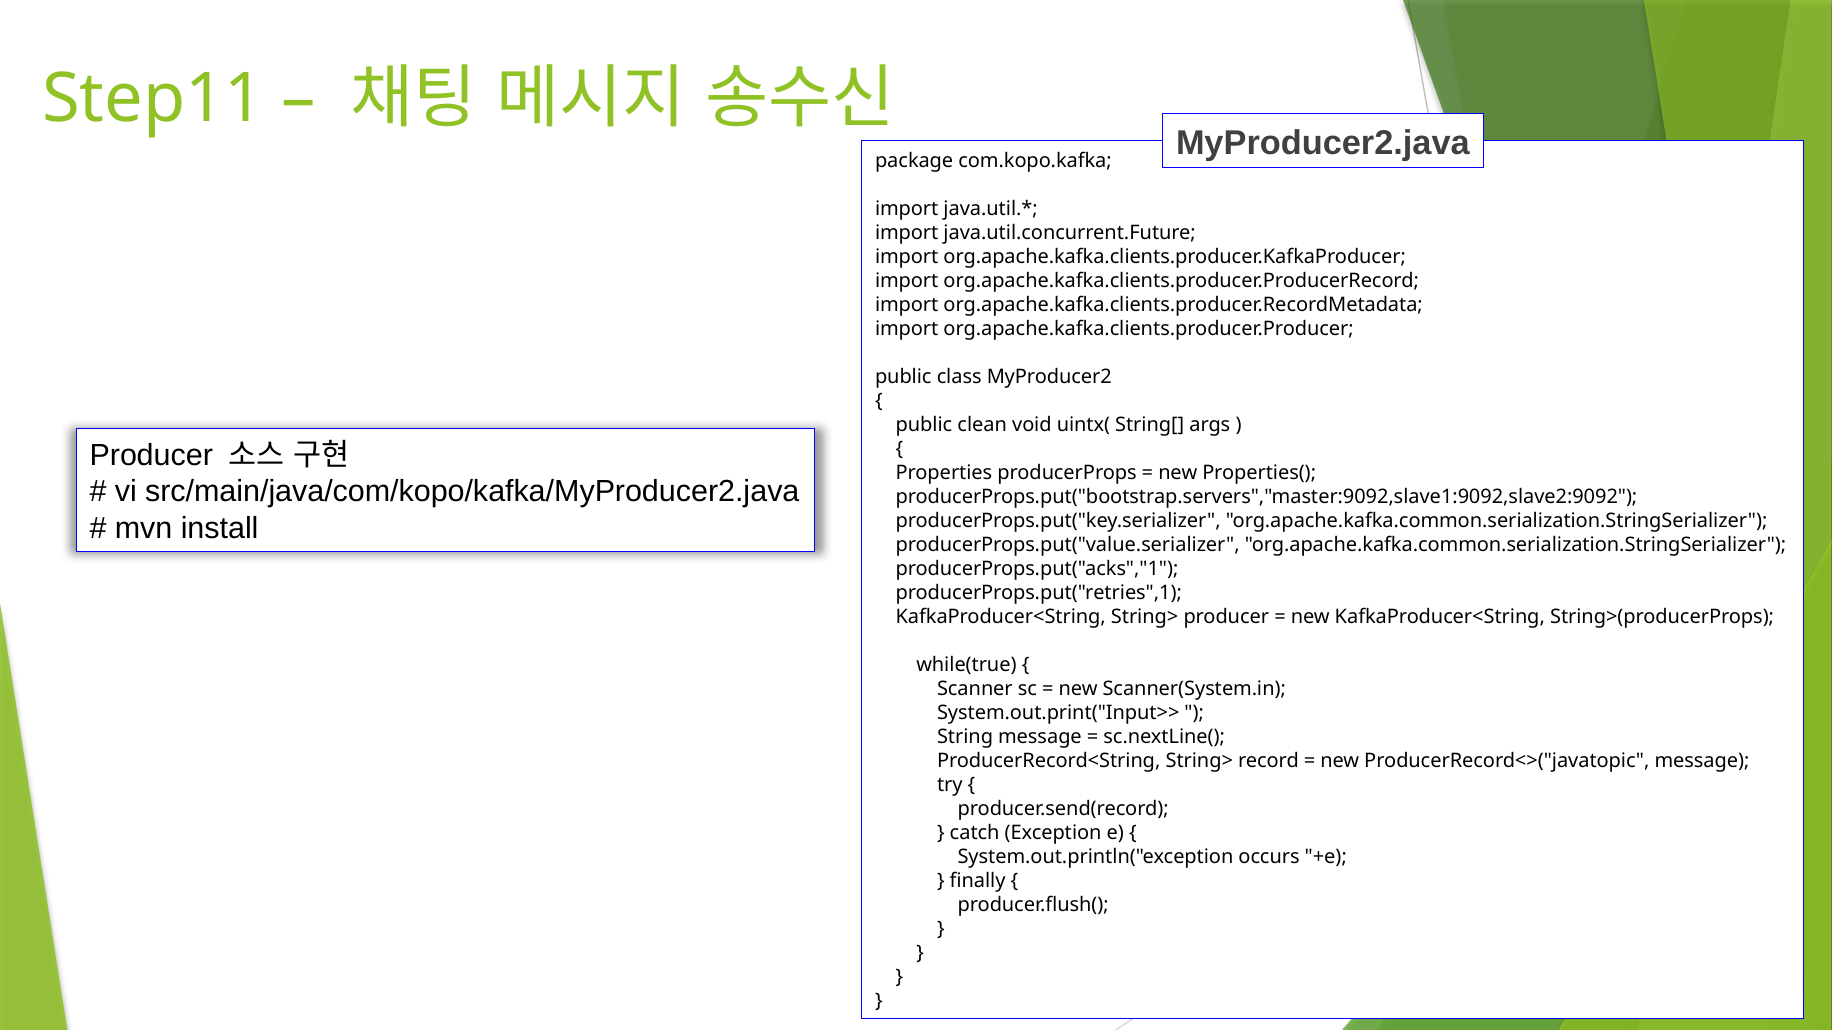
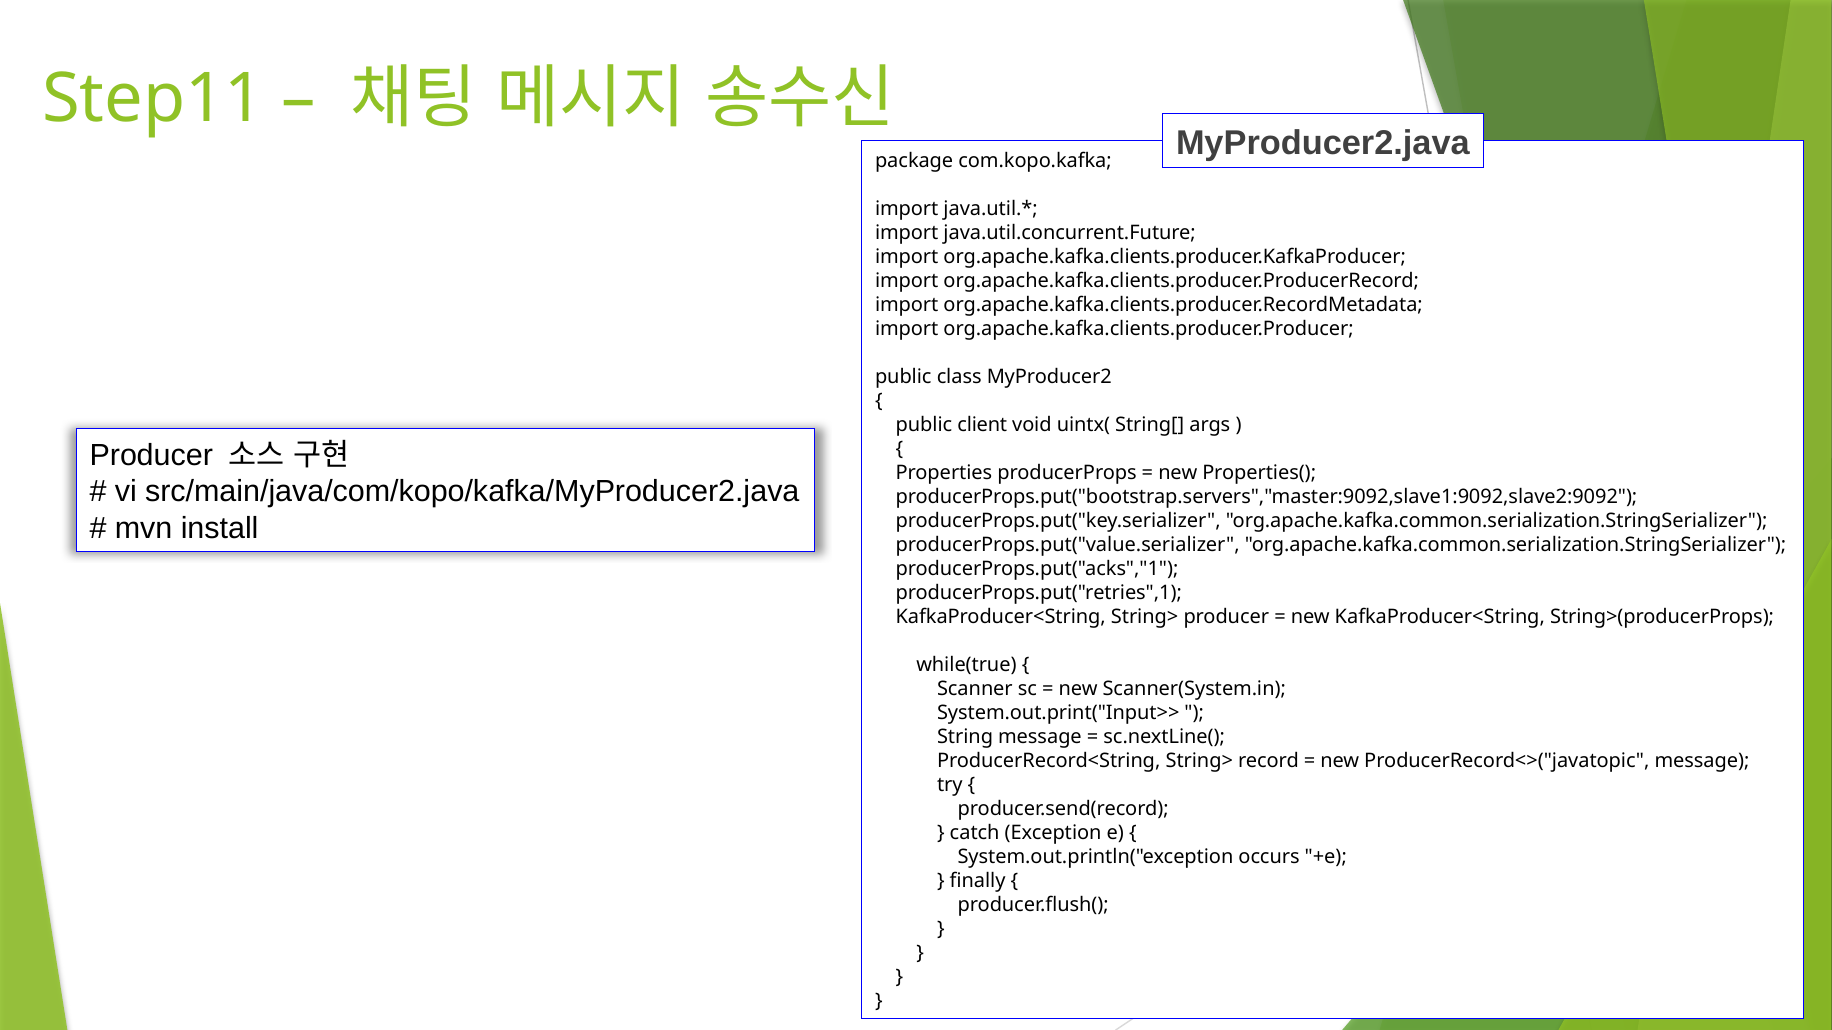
clean: clean -> client
